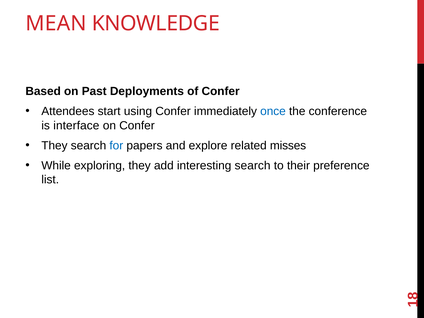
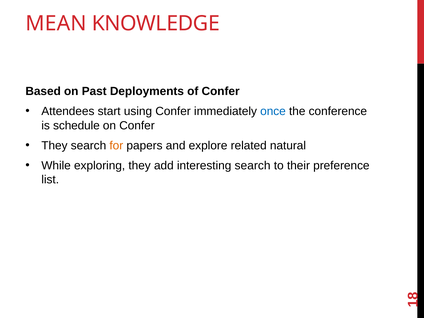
interface: interface -> schedule
for colour: blue -> orange
misses: misses -> natural
